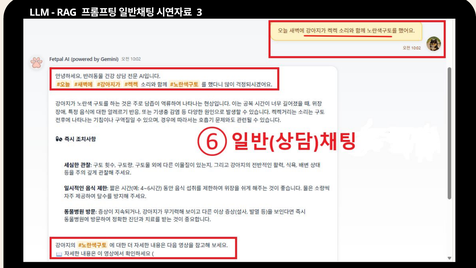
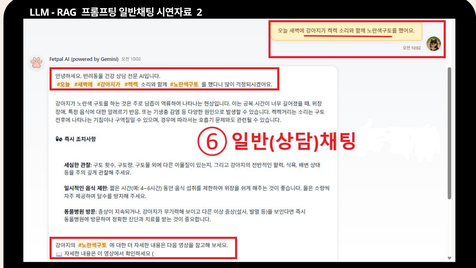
3: 3 -> 2
